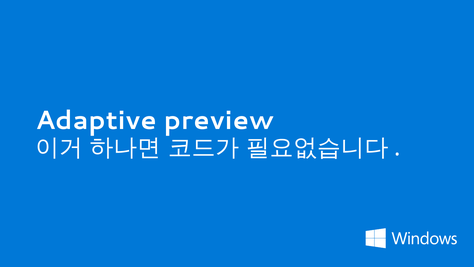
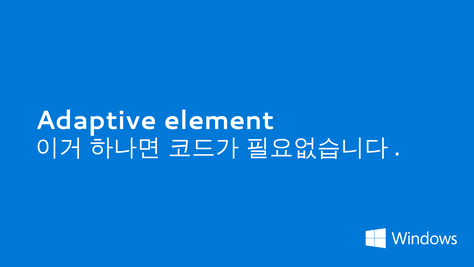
preview: preview -> element
